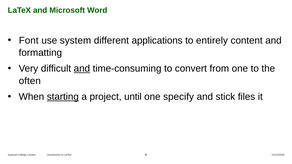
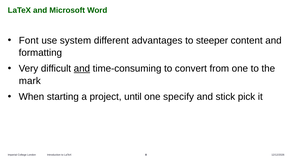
applications: applications -> advantages
entirely: entirely -> steeper
often: often -> mark
starting underline: present -> none
files: files -> pick
